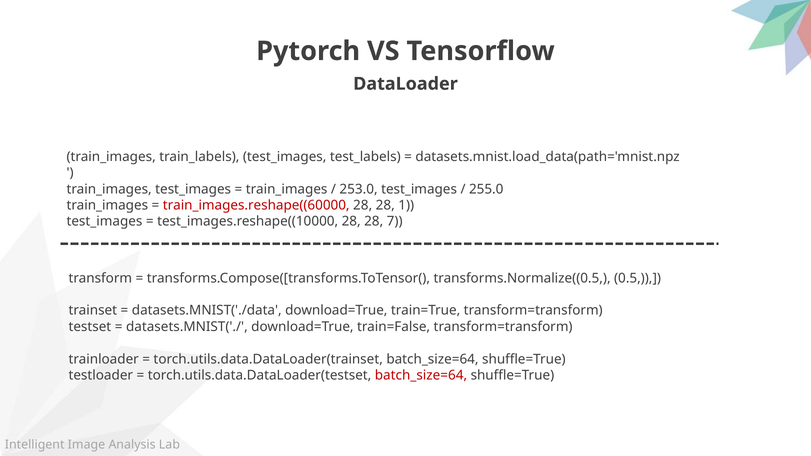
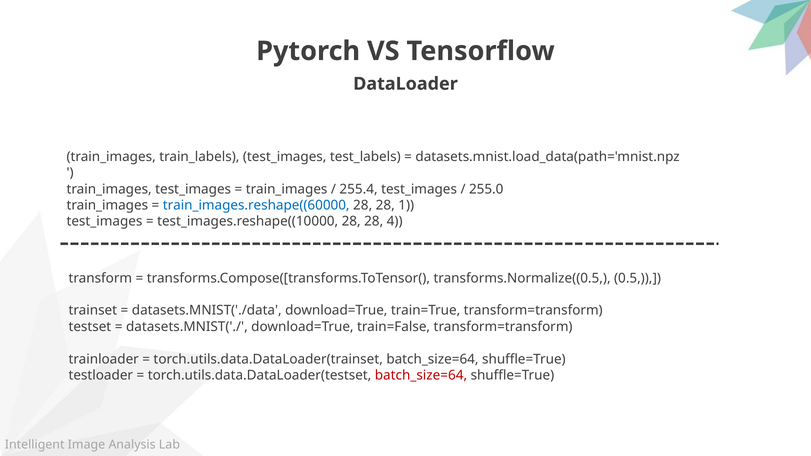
253.0: 253.0 -> 255.4
train_images.reshape((60000 colour: red -> blue
7: 7 -> 4
